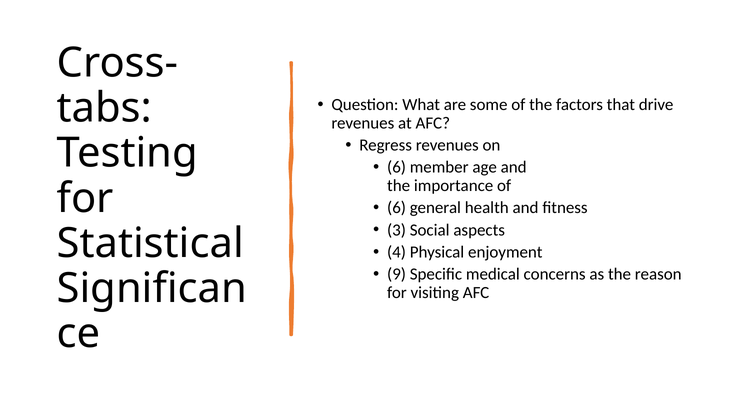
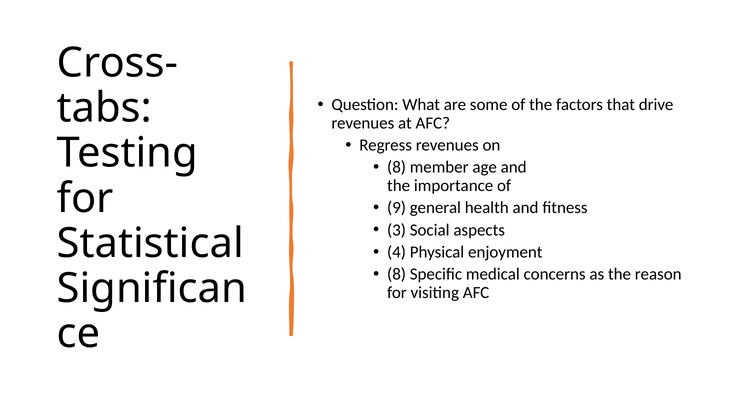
6 at (397, 167): 6 -> 8
6 at (397, 208): 6 -> 9
9 at (397, 275): 9 -> 8
